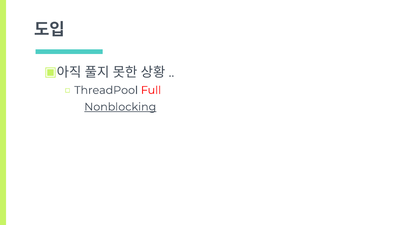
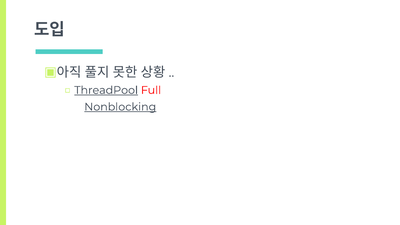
ThreadPool underline: none -> present
